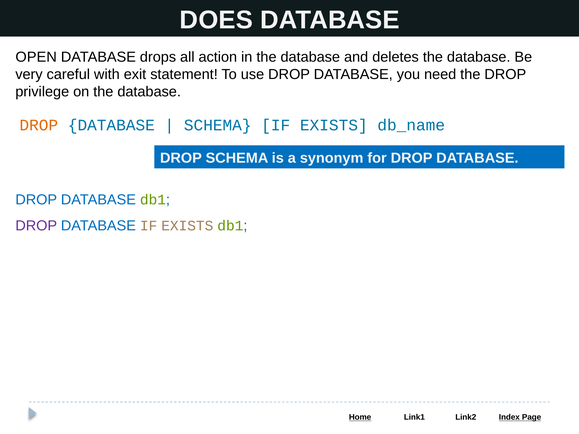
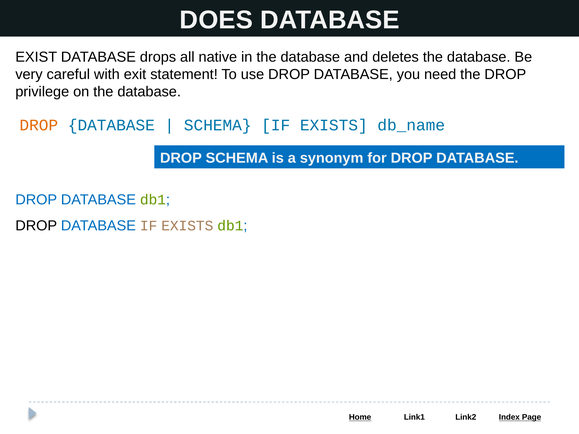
OPEN: OPEN -> EXIST
action: action -> native
DROP at (36, 226) colour: purple -> black
